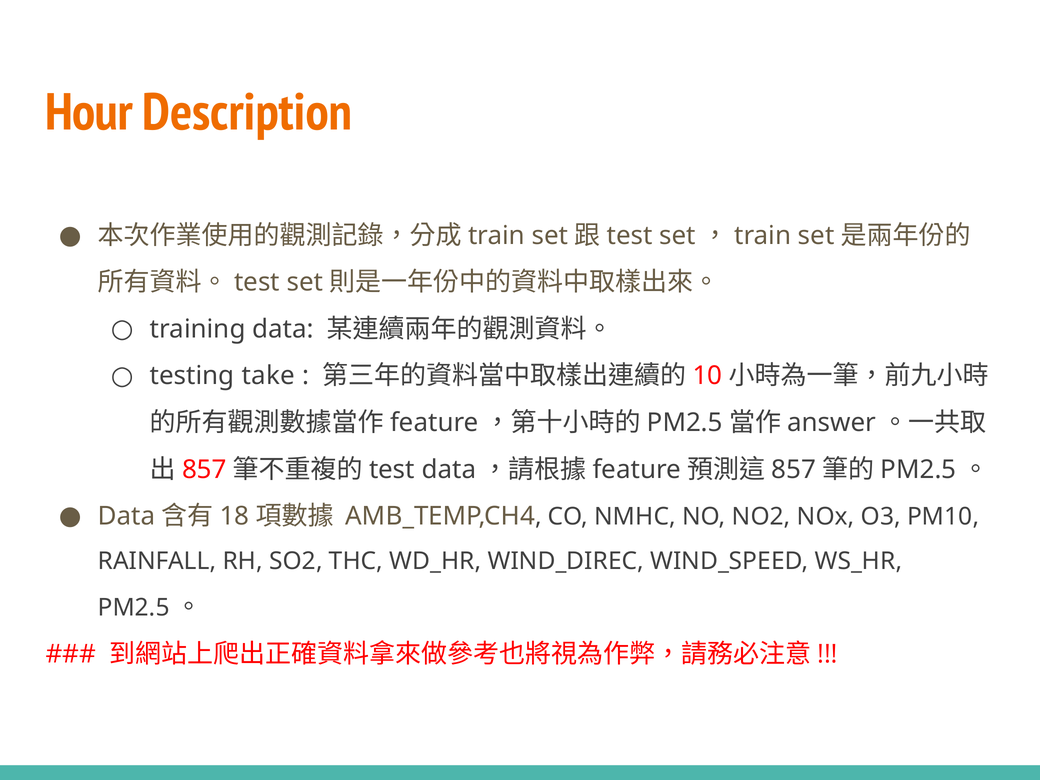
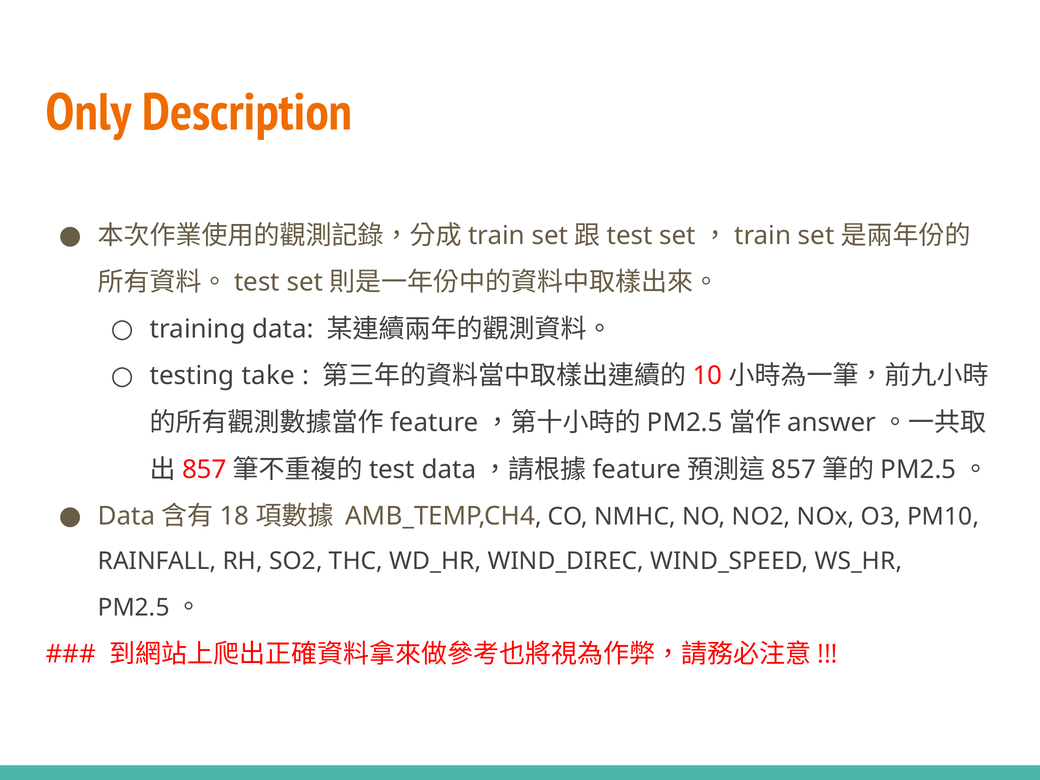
Hour: Hour -> Only
